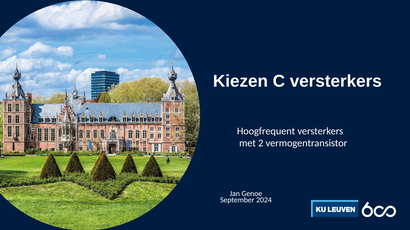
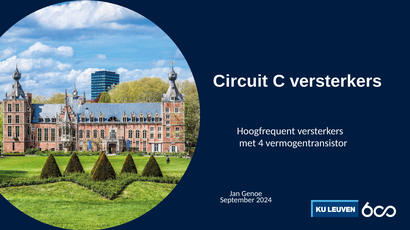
Kiezen: Kiezen -> Circuit
2: 2 -> 4
